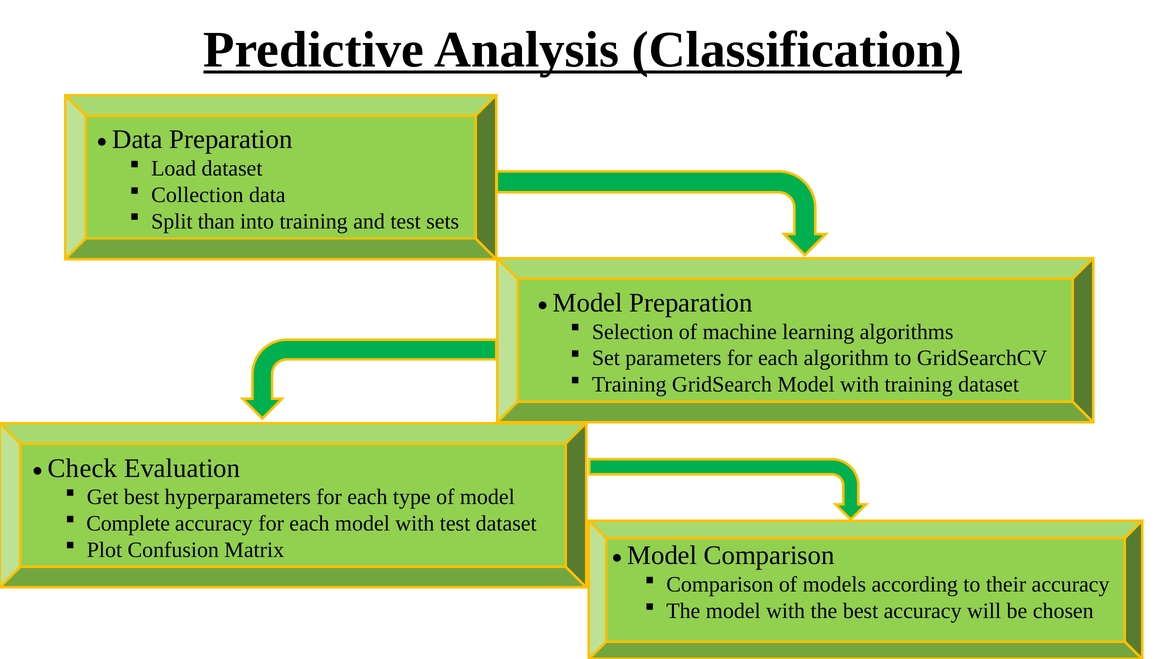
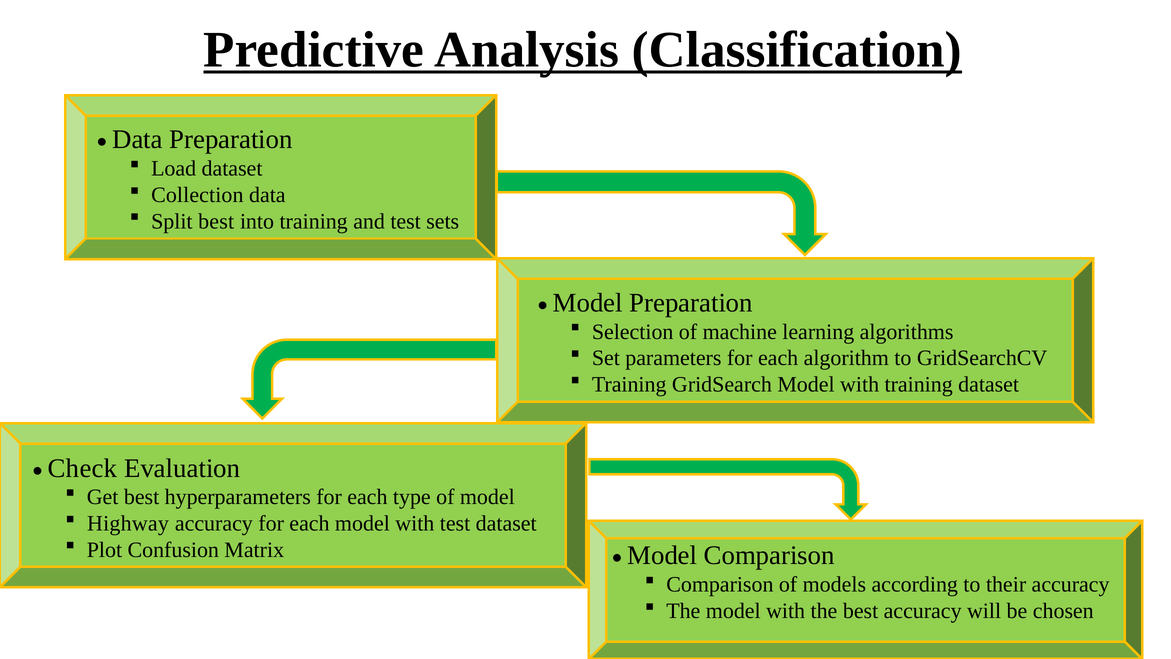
Split than: than -> best
Complete: Complete -> Highway
